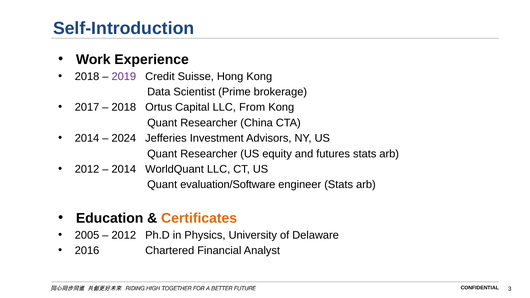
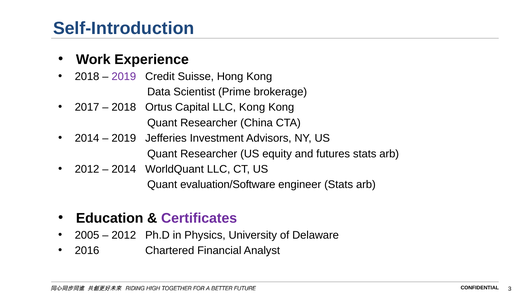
LLC From: From -> Kong
2024 at (124, 138): 2024 -> 2019
Certificates colour: orange -> purple
